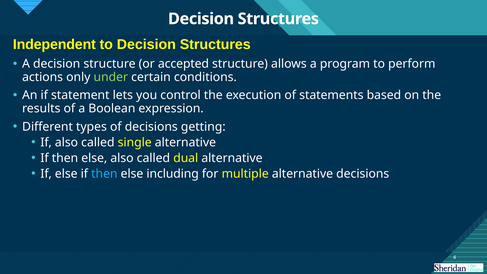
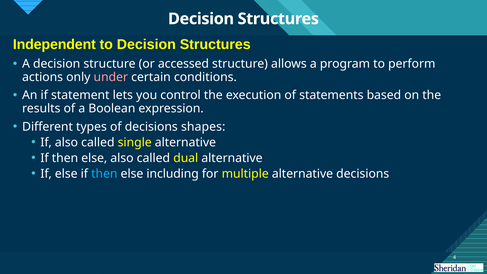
accepted: accepted -> accessed
under colour: light green -> pink
getting: getting -> shapes
